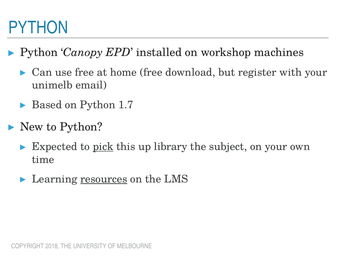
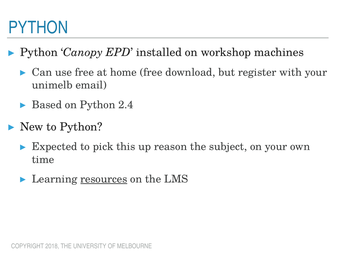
1.7: 1.7 -> 2.4
pick underline: present -> none
library: library -> reason
